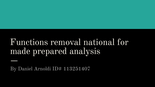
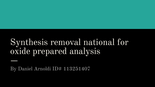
Functions: Functions -> Synthesis
made: made -> oxide
